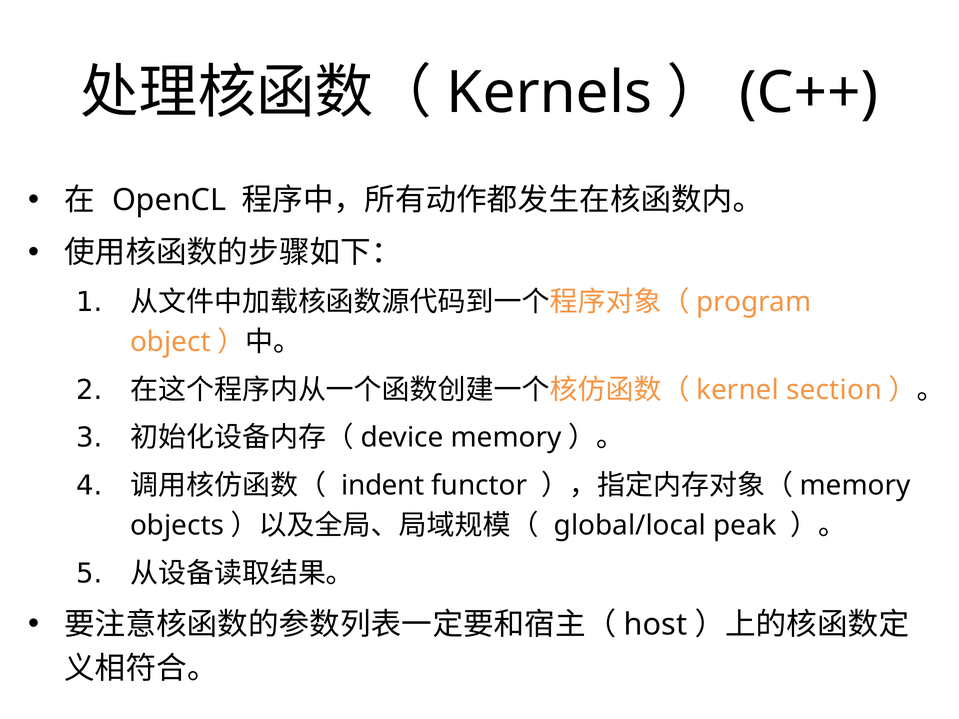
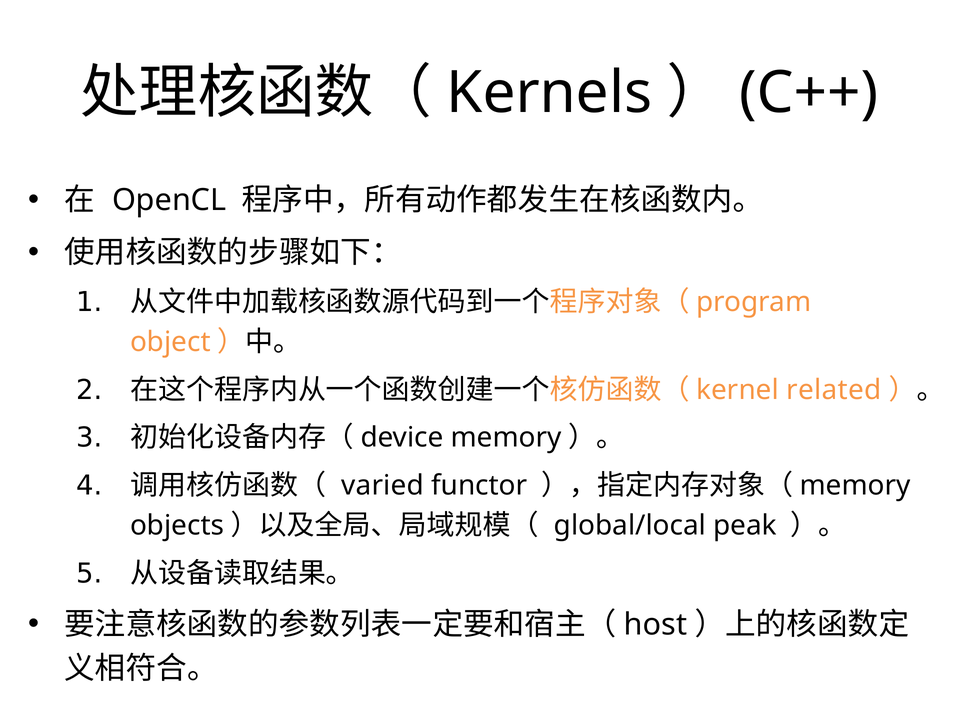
section: section -> related
indent: indent -> varied
